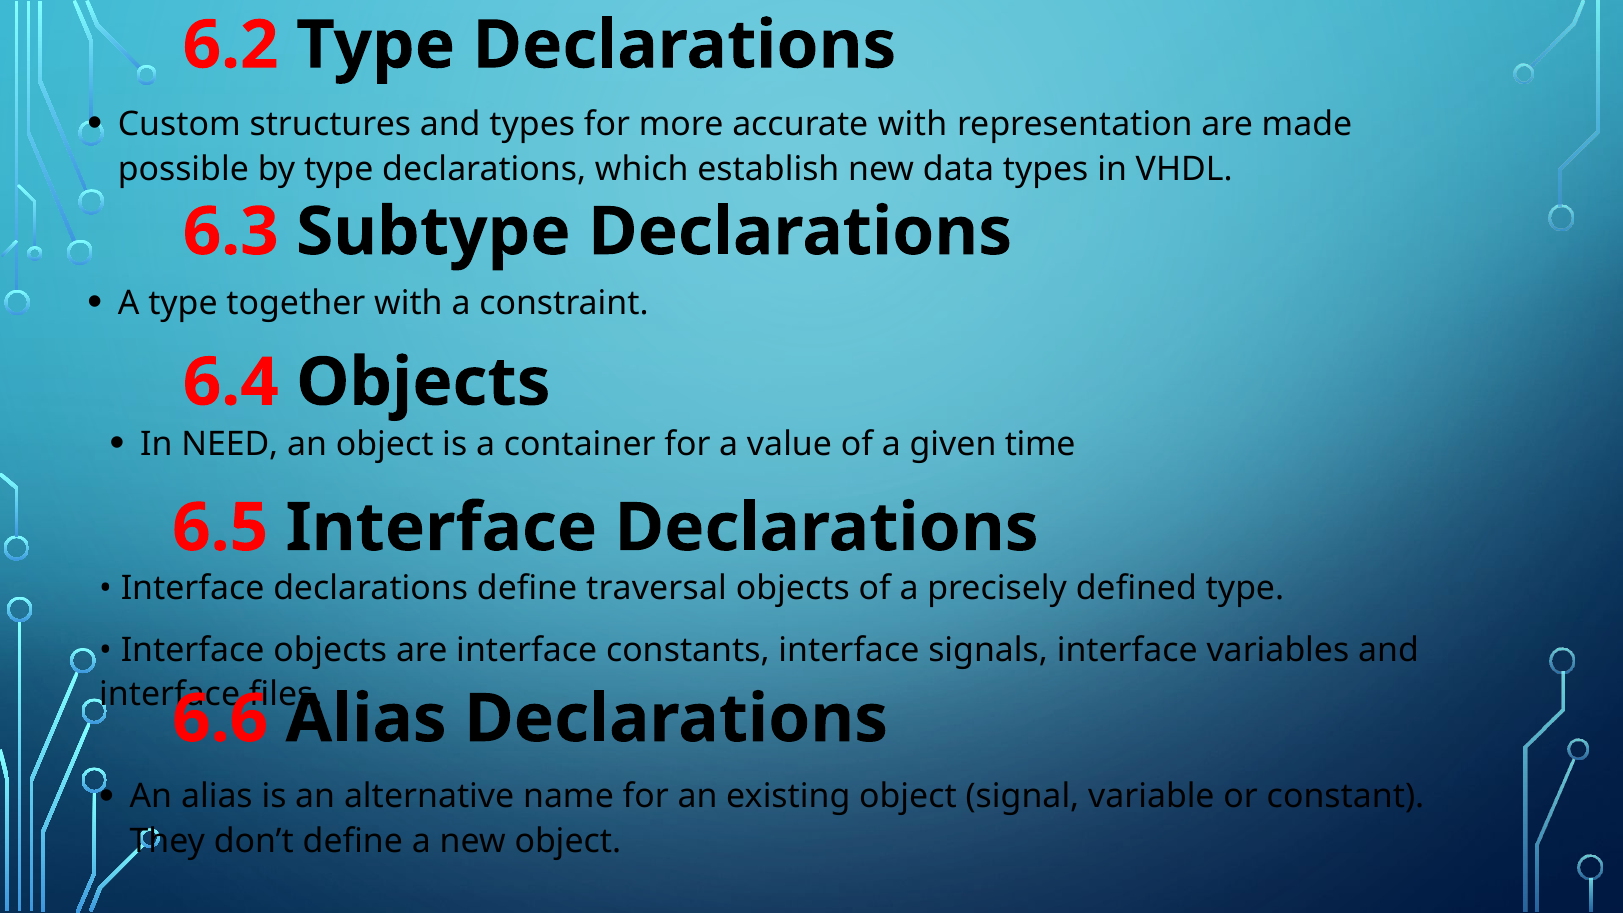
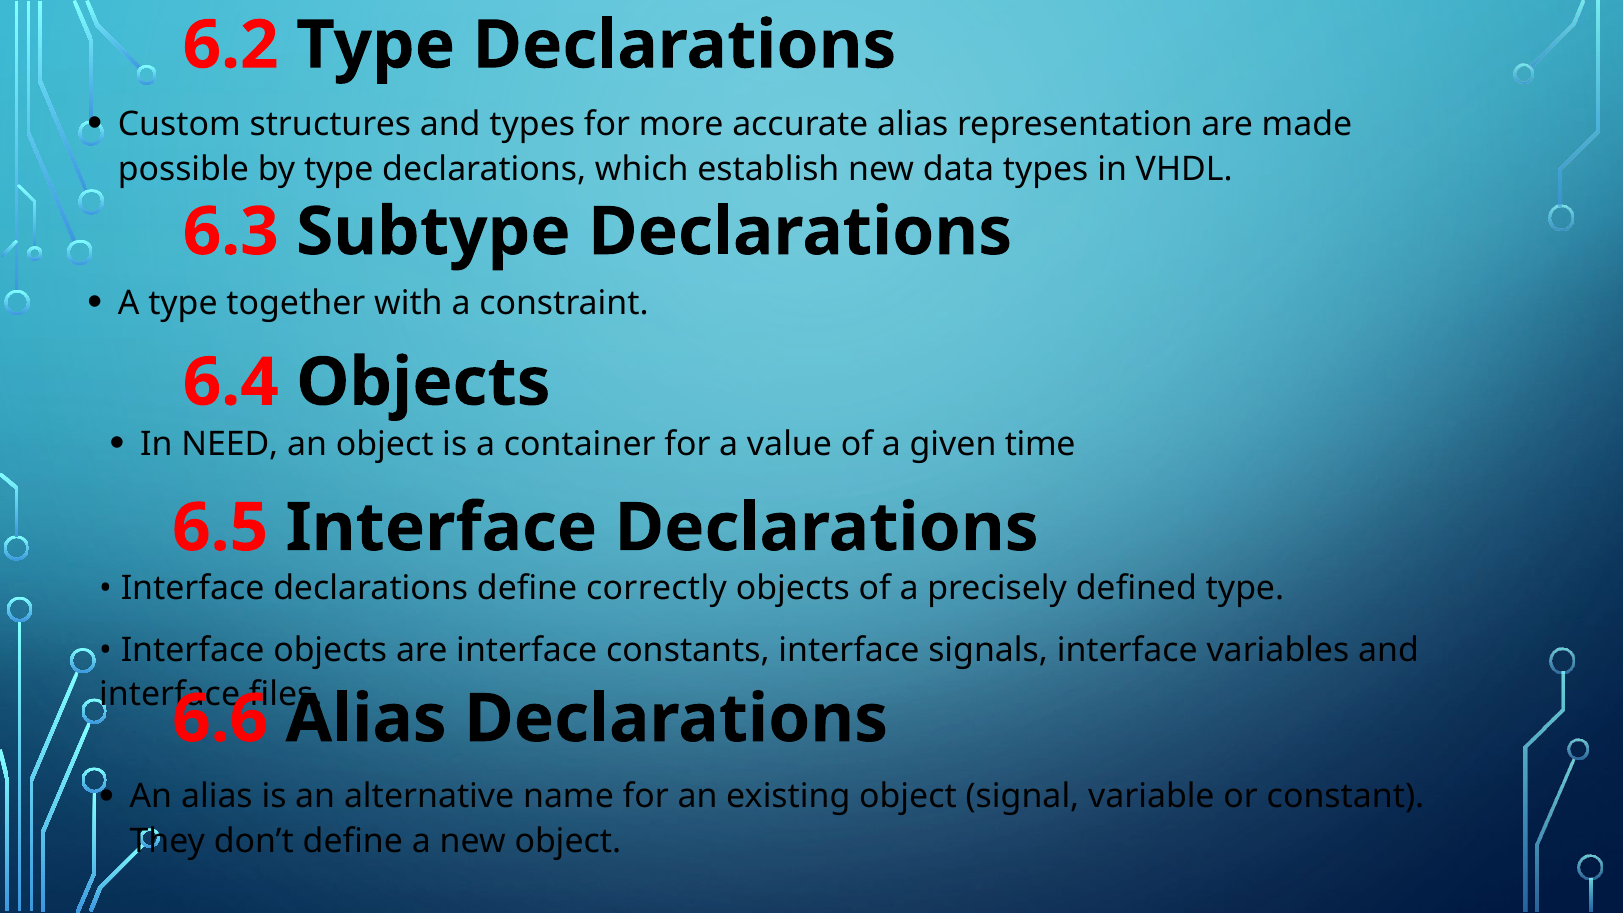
accurate with: with -> alias
traversal: traversal -> correctly
